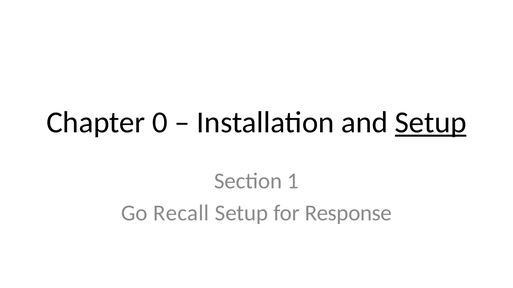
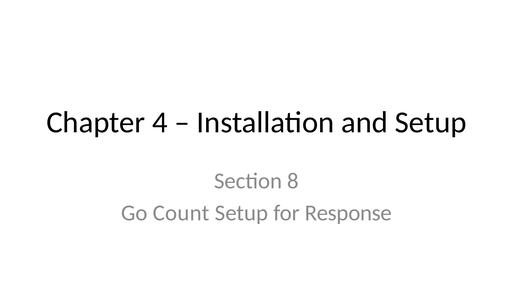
0: 0 -> 4
Setup at (431, 123) underline: present -> none
1: 1 -> 8
Recall: Recall -> Count
